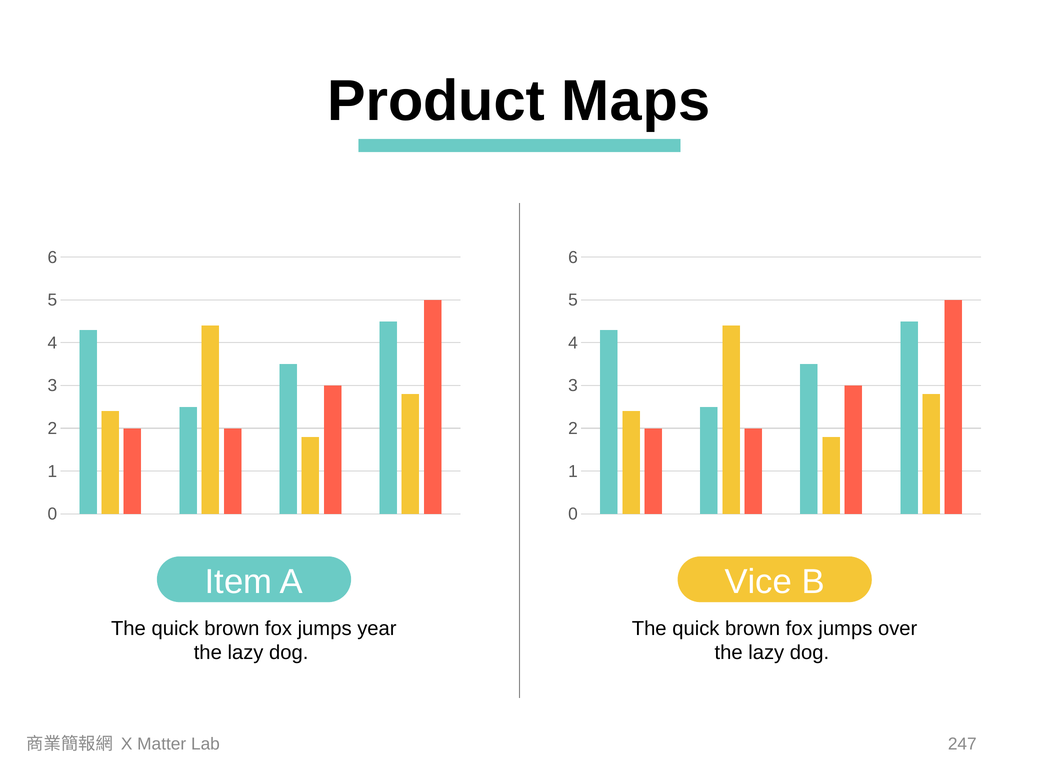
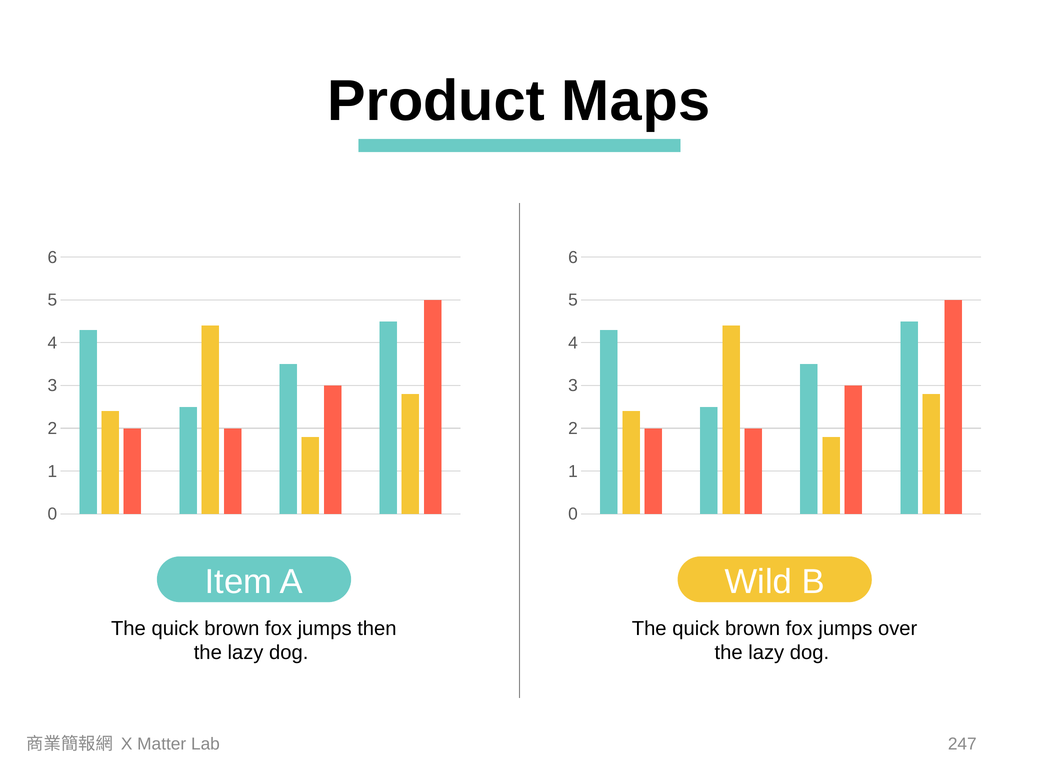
Vice: Vice -> Wild
year: year -> then
